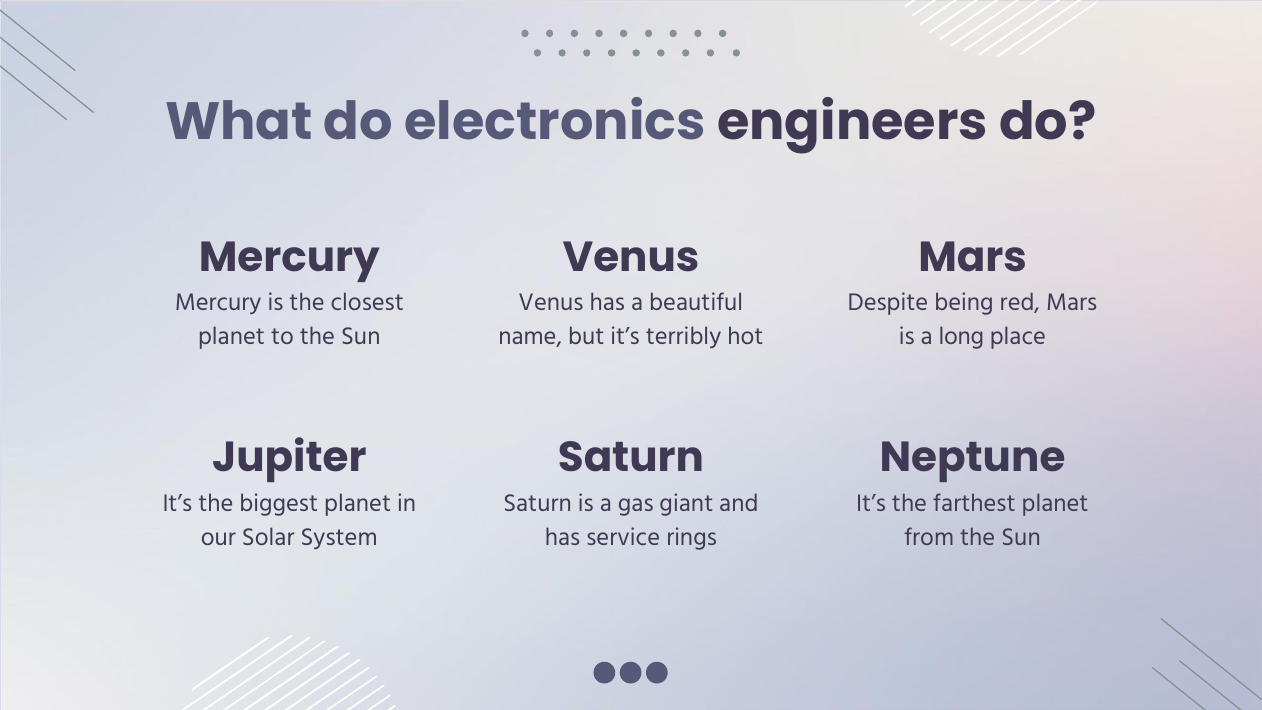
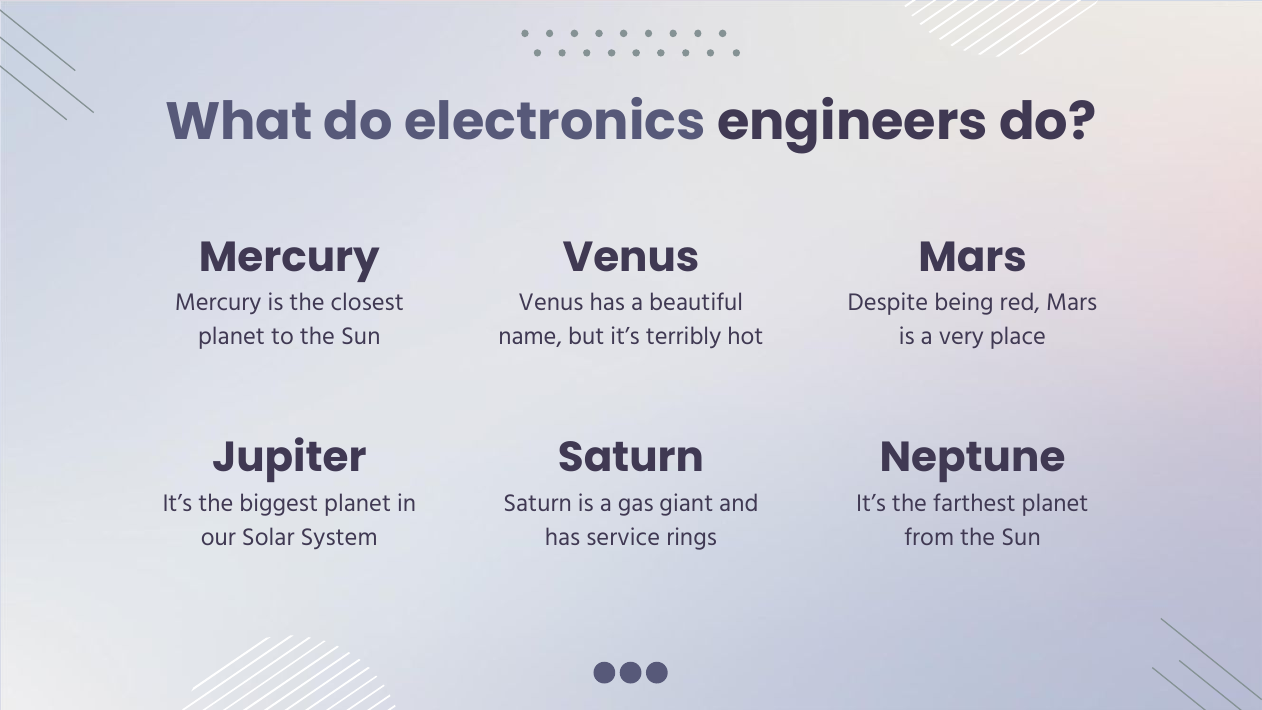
long: long -> very
